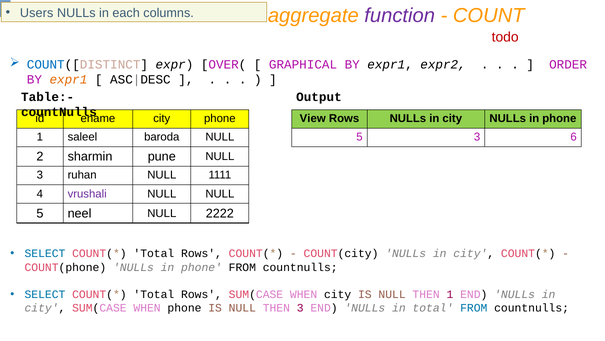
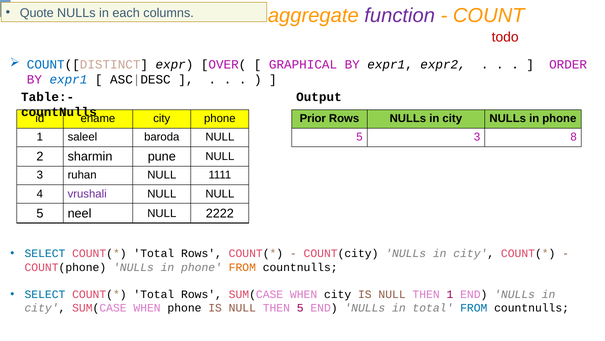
Users: Users -> Quote
expr1 at (68, 80) colour: orange -> blue
View: View -> Prior
6: 6 -> 8
FROM at (242, 267) colour: black -> orange
THEN 3: 3 -> 5
